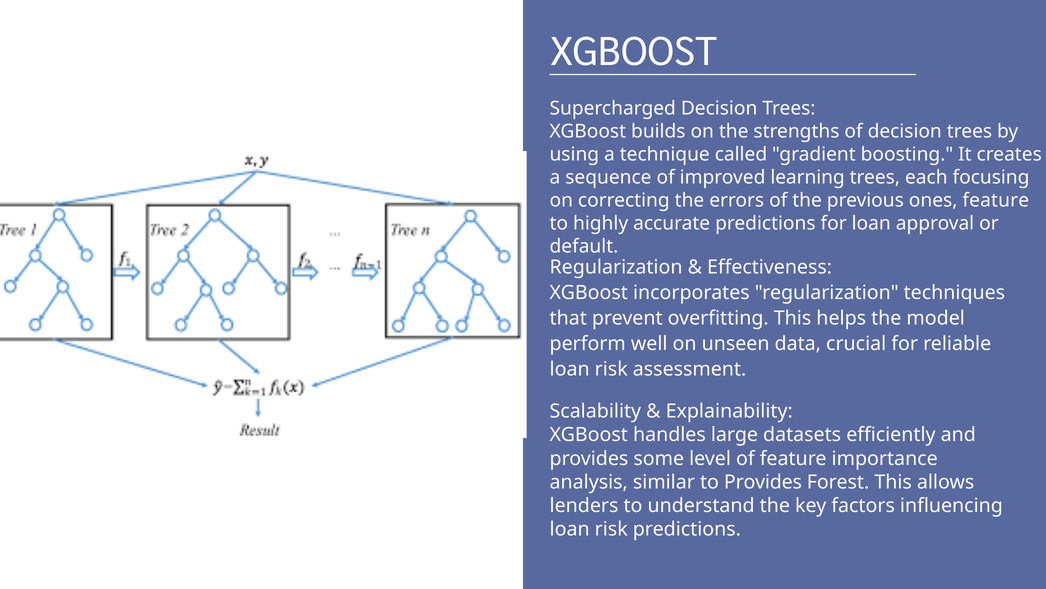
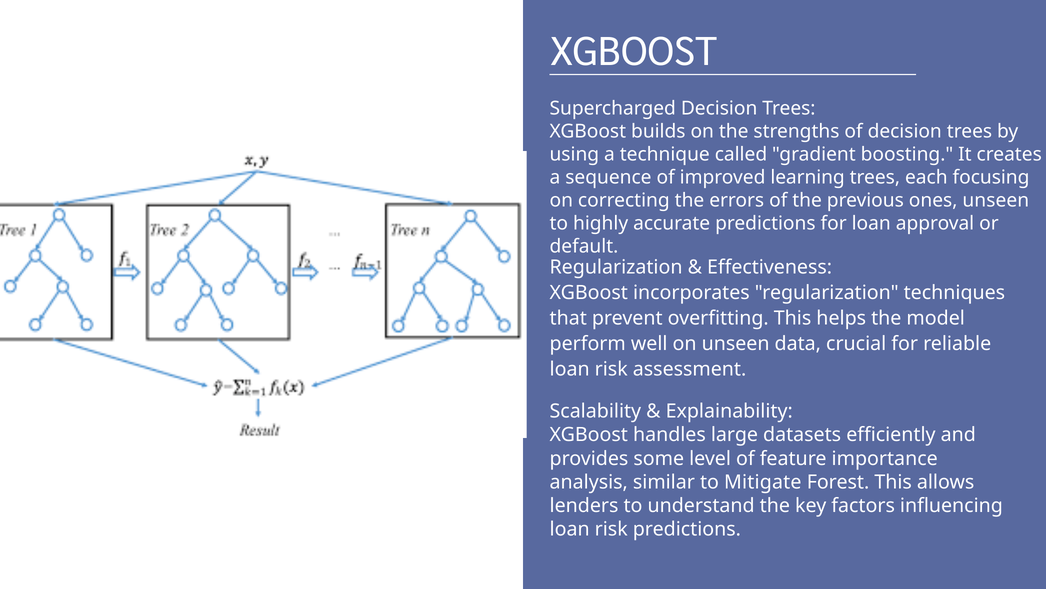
ones feature: feature -> unseen
to Provides: Provides -> Mitigate
